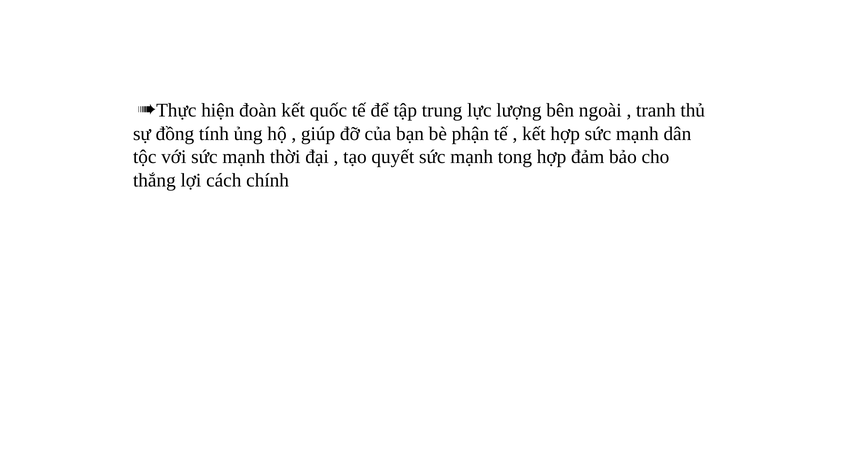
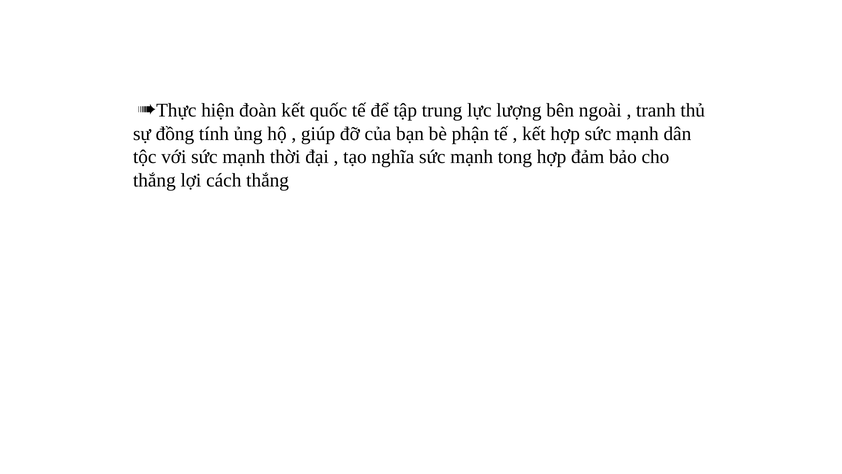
quyết: quyết -> nghĩa
cách chính: chính -> thắng
